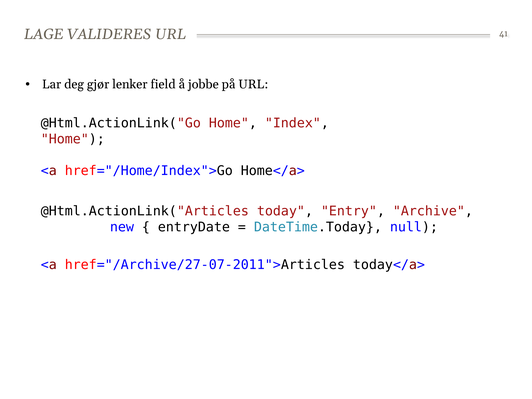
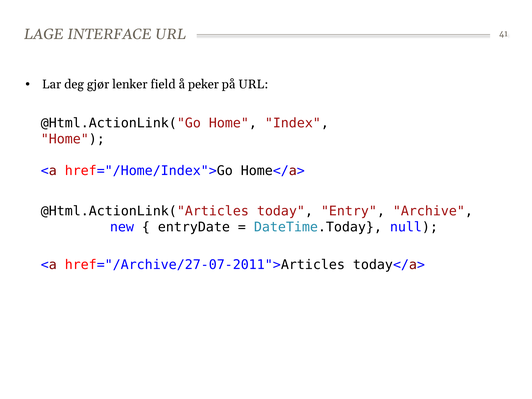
VALIDERES: VALIDERES -> INTERFACE
jobbe: jobbe -> peker
